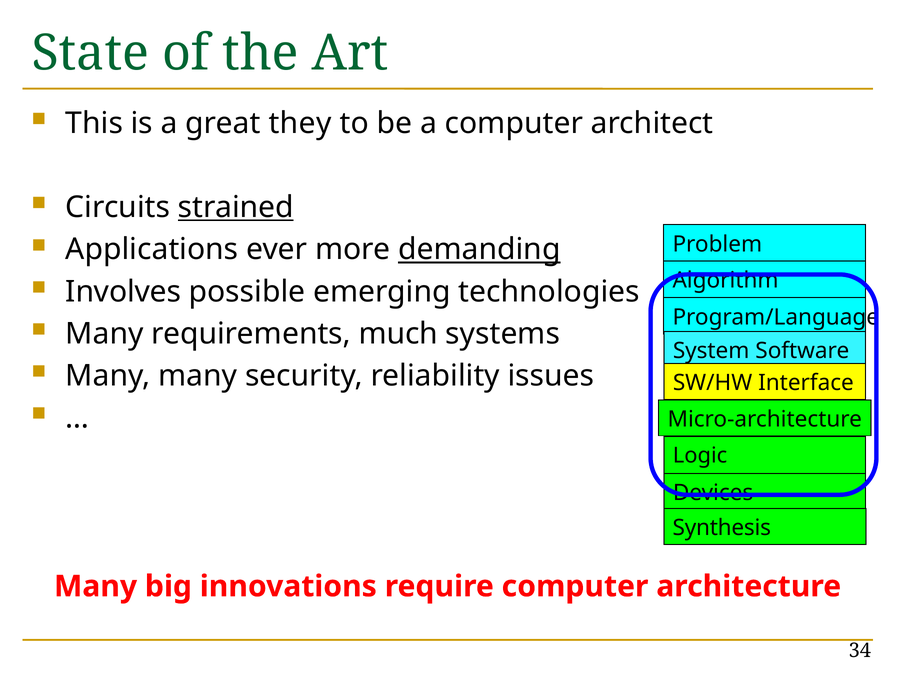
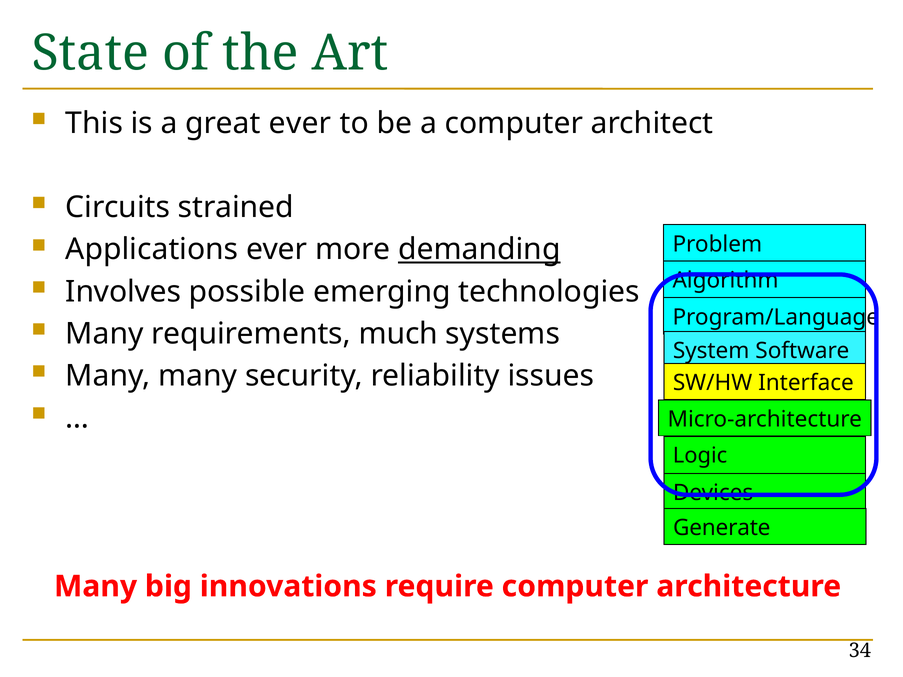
great they: they -> ever
strained underline: present -> none
Synthesis: Synthesis -> Generate
